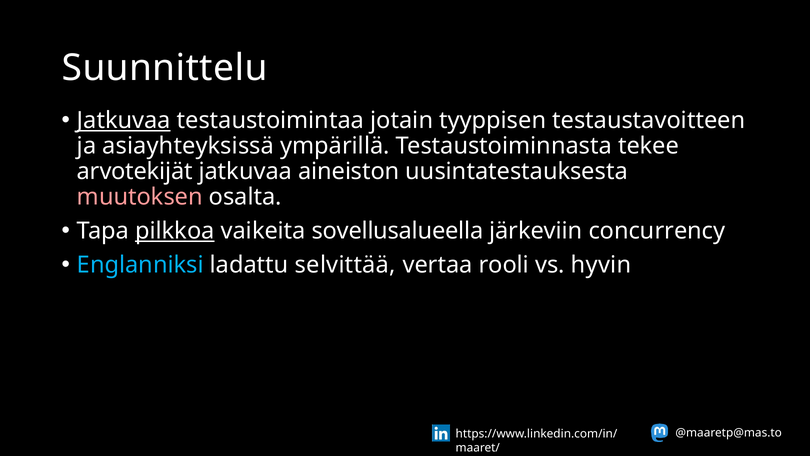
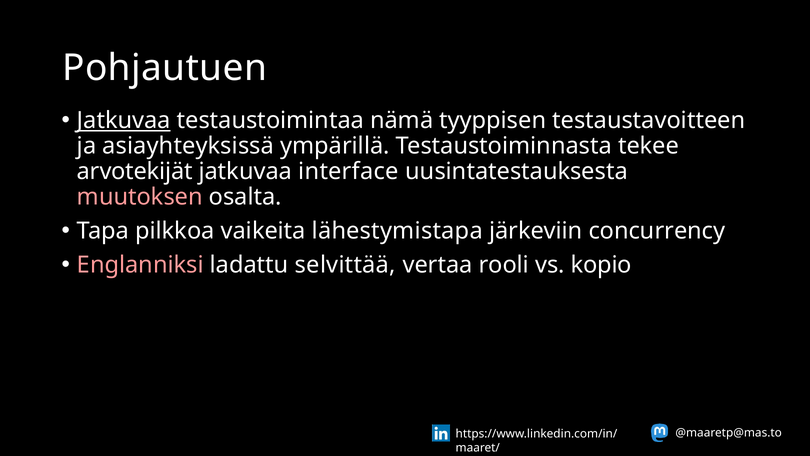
Suunnittelu: Suunnittelu -> Pohjautuen
jotain: jotain -> nämä
aineiston: aineiston -> interface
pilkkoa underline: present -> none
sovellusalueella: sovellusalueella -> lähestymistapa
Englanniksi colour: light blue -> pink
hyvin: hyvin -> kopio
